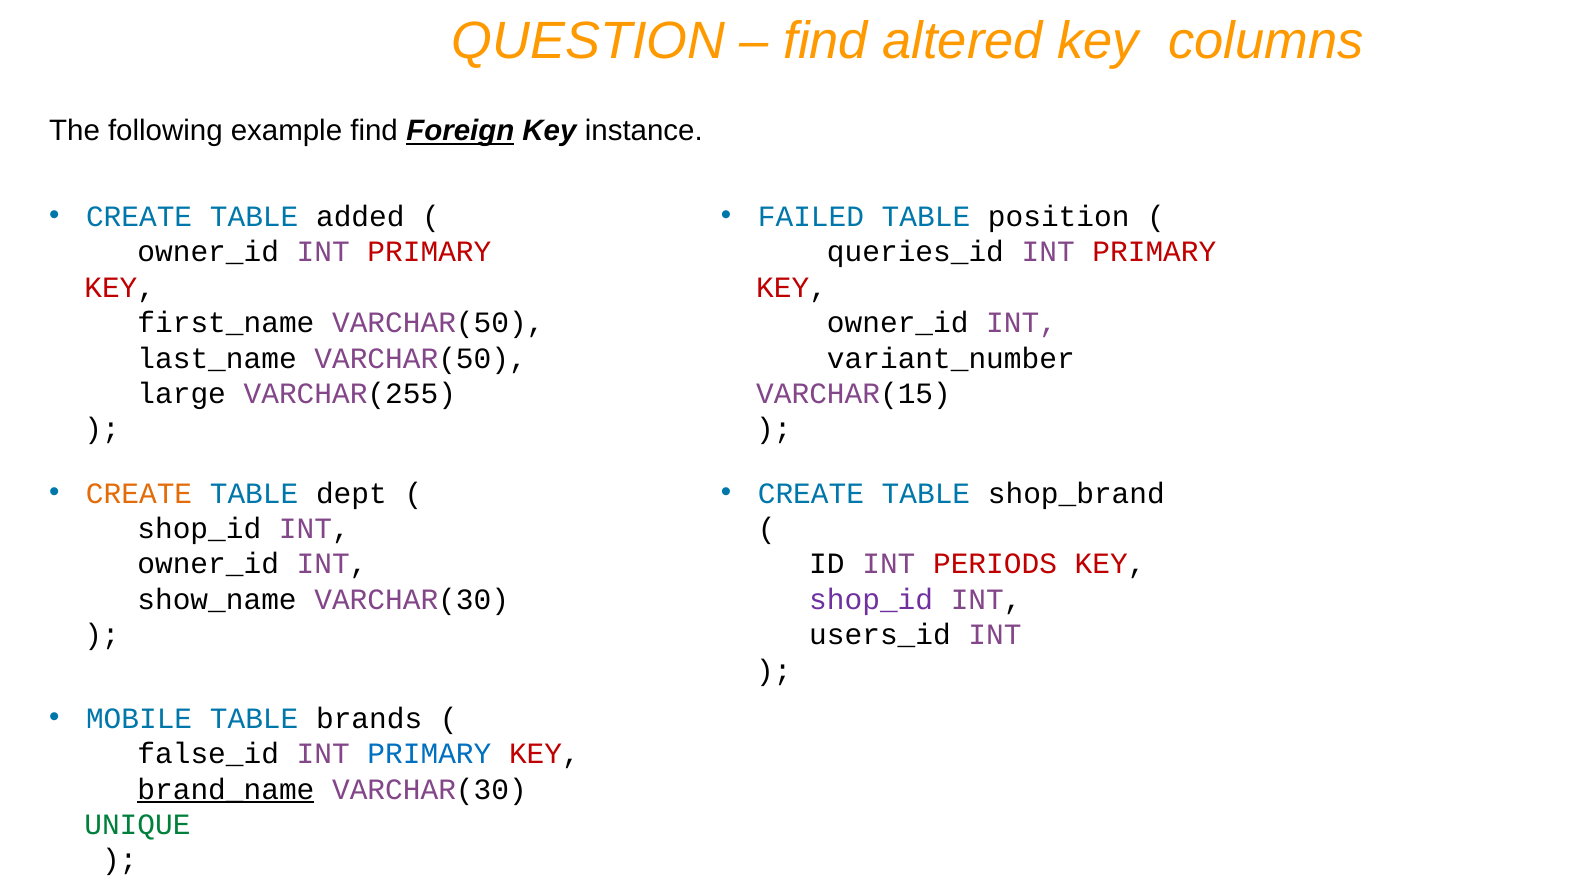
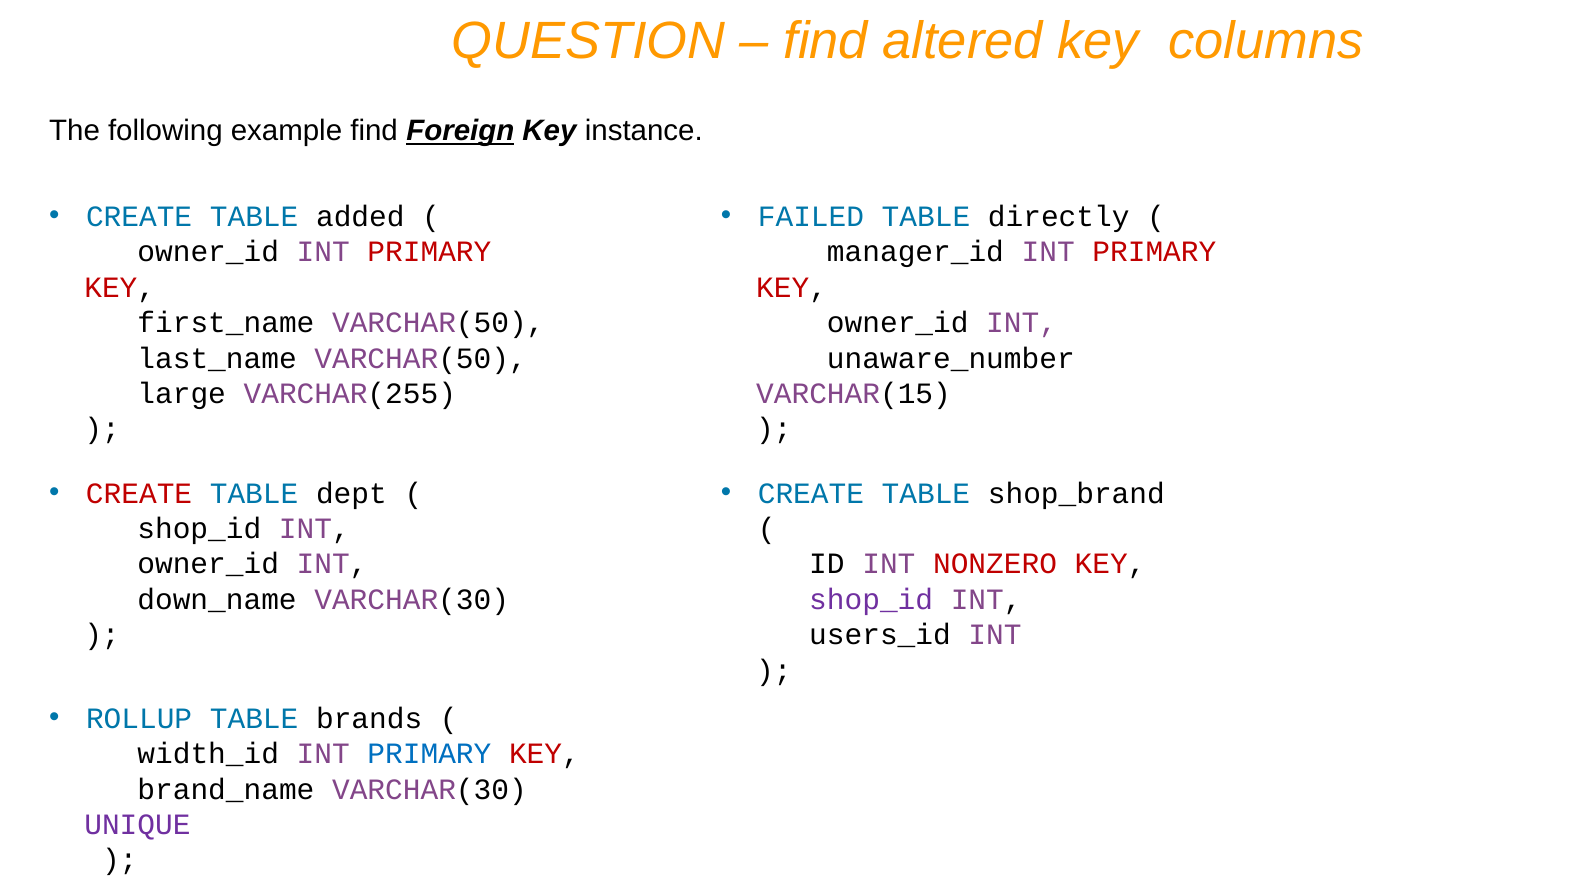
position: position -> directly
queries_id: queries_id -> manager_id
variant_number: variant_number -> unaware_number
CREATE at (139, 493) colour: orange -> red
PERIODS: PERIODS -> NONZERO
show_name: show_name -> down_name
MOBILE: MOBILE -> ROLLUP
false_id: false_id -> width_id
brand_name underline: present -> none
UNIQUE colour: green -> purple
